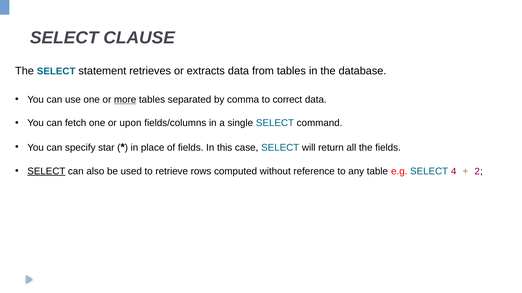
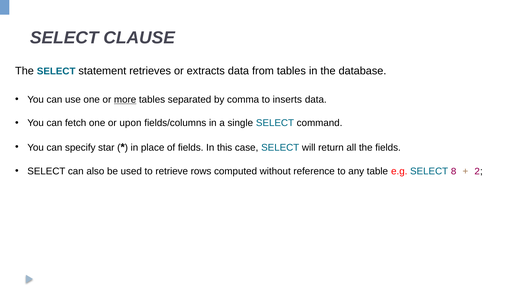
correct: correct -> inserts
SELECT at (46, 172) underline: present -> none
4: 4 -> 8
